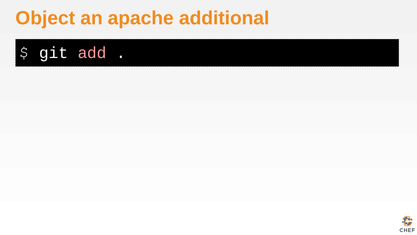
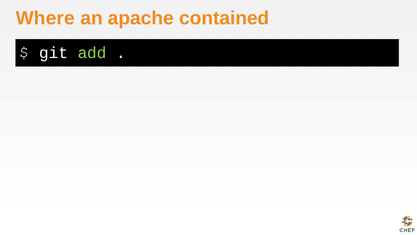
Object: Object -> Where
additional: additional -> contained
add colour: pink -> light green
